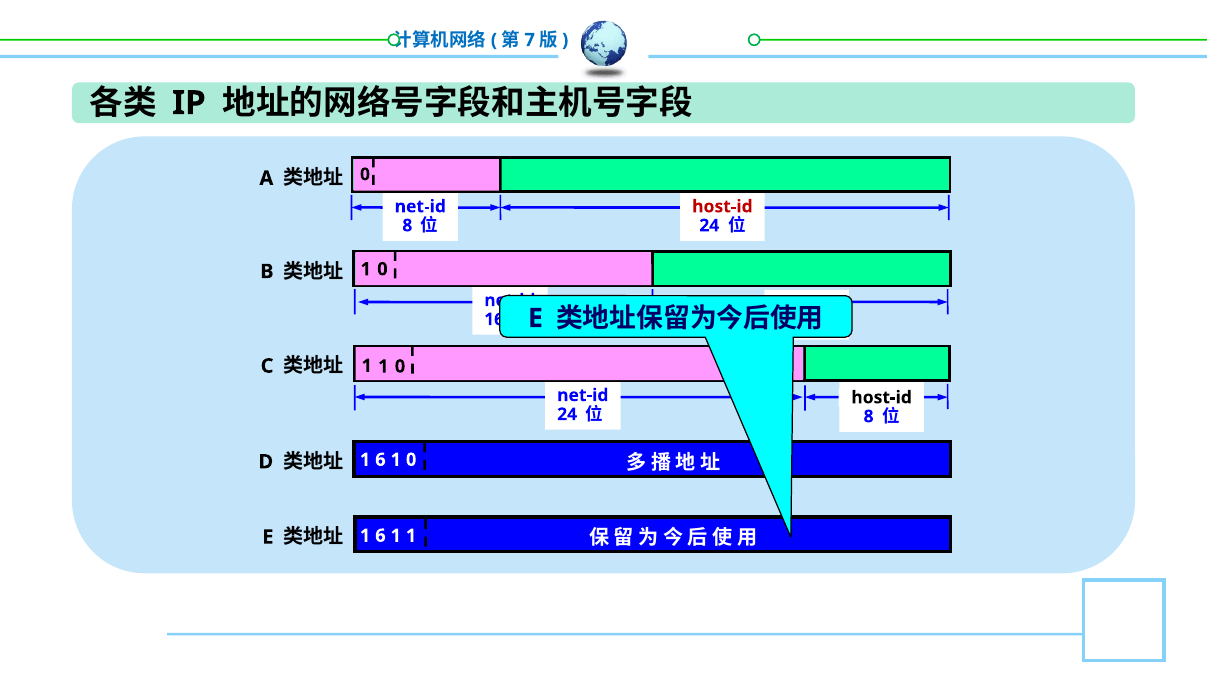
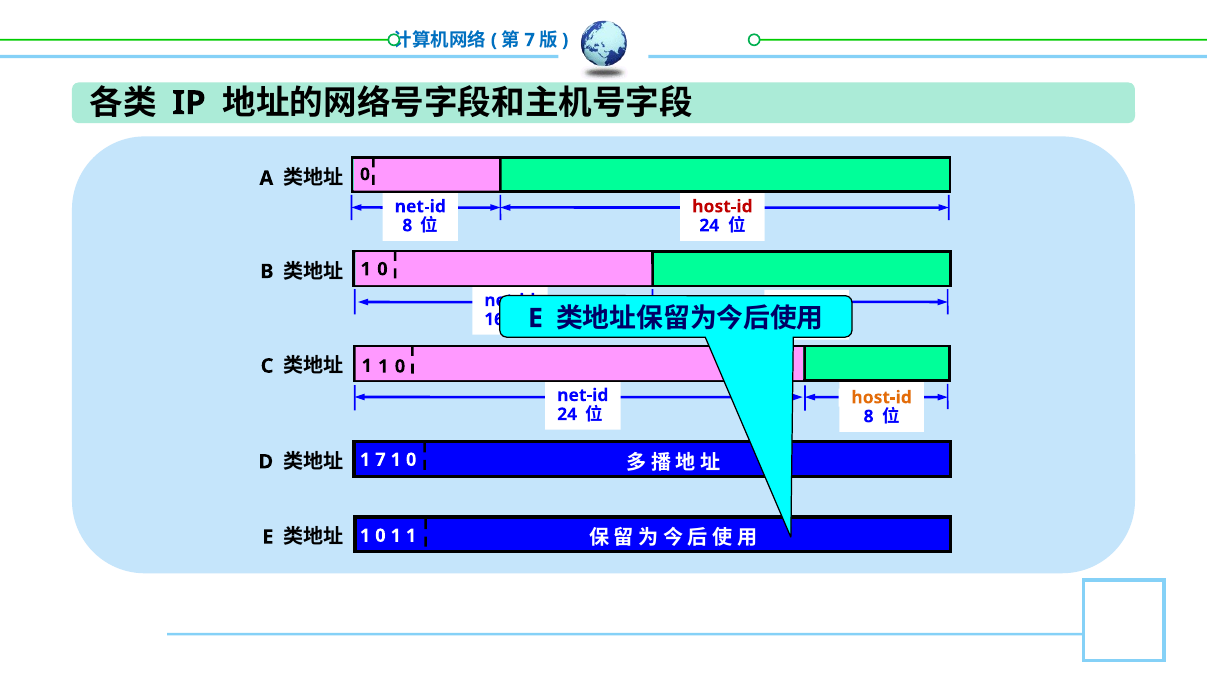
host-id at (882, 397) colour: black -> orange
6 at (380, 460): 6 -> 7
6 at (380, 536): 6 -> 0
